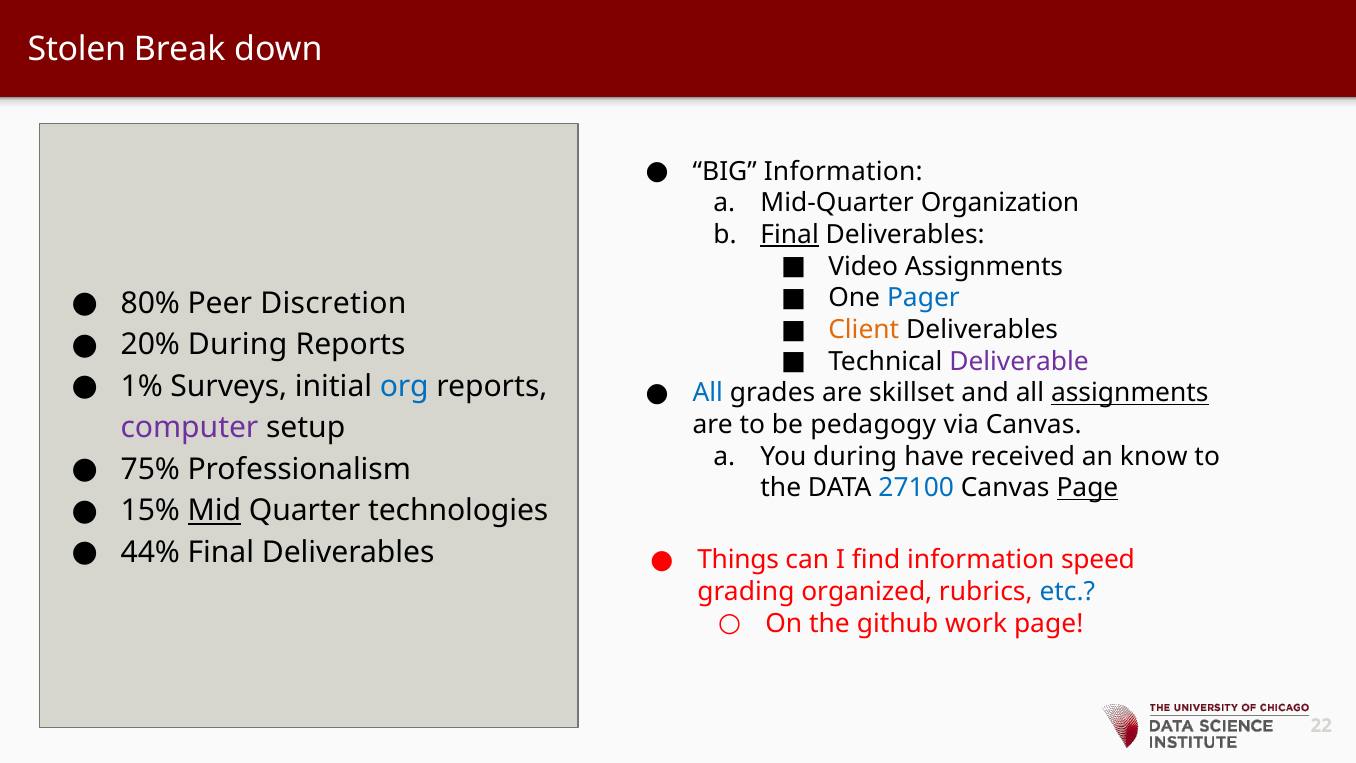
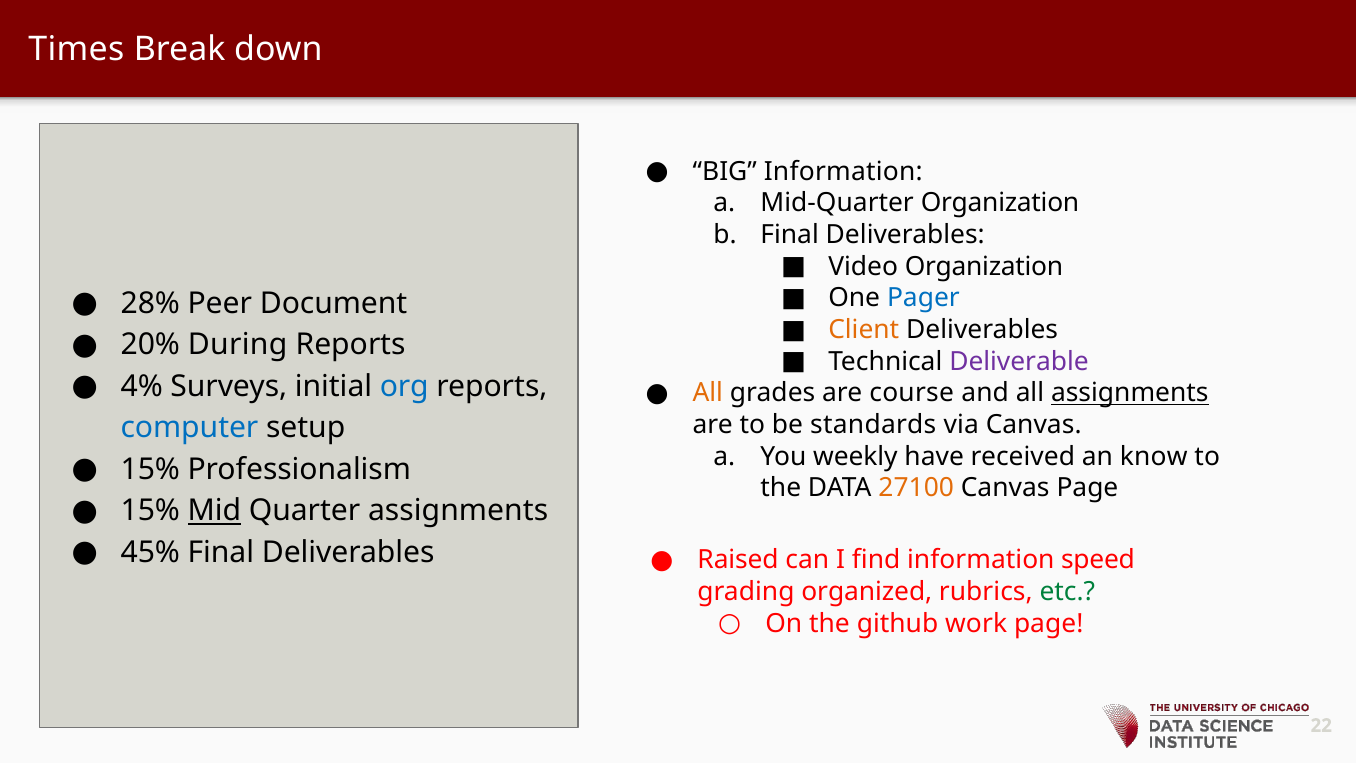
Stolen: Stolen -> Times
Final at (790, 235) underline: present -> none
Video Assignments: Assignments -> Organization
80%: 80% -> 28%
Discretion: Discretion -> Document
1%: 1% -> 4%
All at (708, 393) colour: blue -> orange
skillset: skillset -> course
pedagogy: pedagogy -> standards
computer colour: purple -> blue
You during: during -> weekly
75% at (150, 469): 75% -> 15%
27100 colour: blue -> orange
Page at (1087, 488) underline: present -> none
Quarter technologies: technologies -> assignments
44%: 44% -> 45%
Things: Things -> Raised
etc colour: blue -> green
